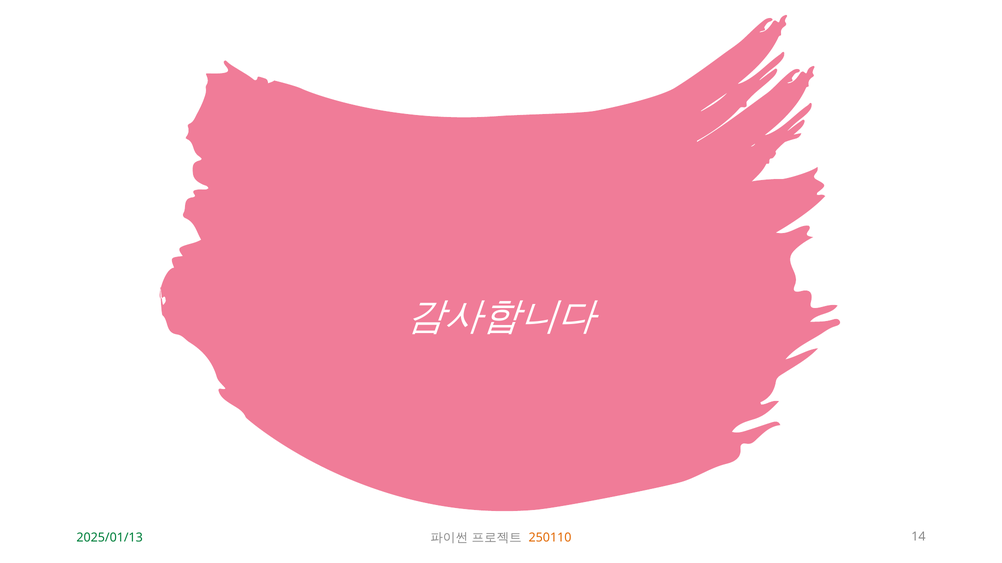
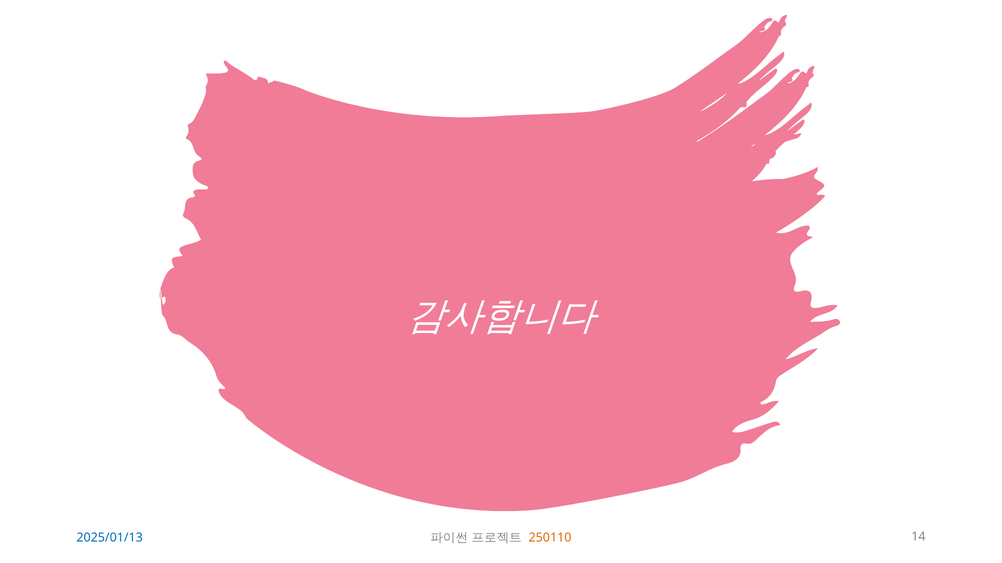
2025/01/13 colour: green -> blue
